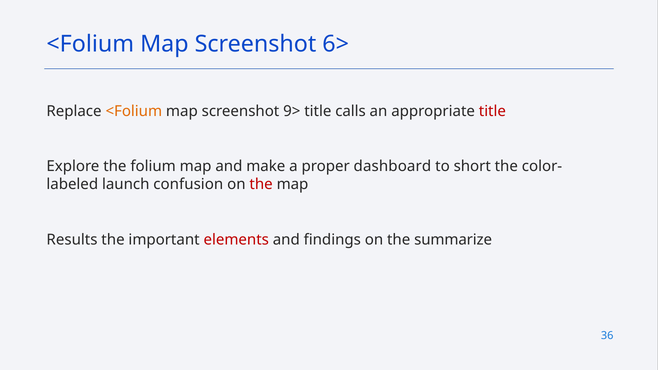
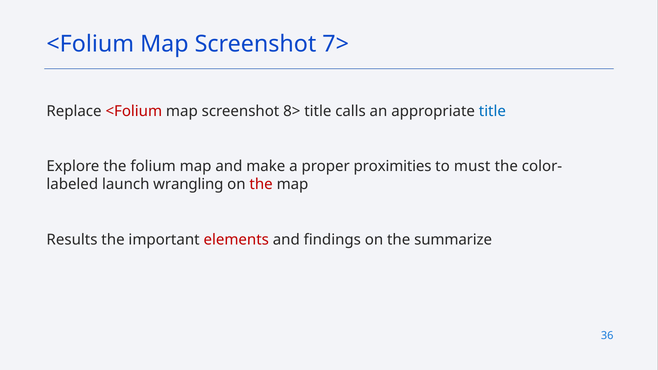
6>: 6> -> 7>
<Folium at (134, 111) colour: orange -> red
9>: 9> -> 8>
title at (492, 111) colour: red -> blue
dashboard: dashboard -> proximities
short: short -> must
confusion: confusion -> wrangling
